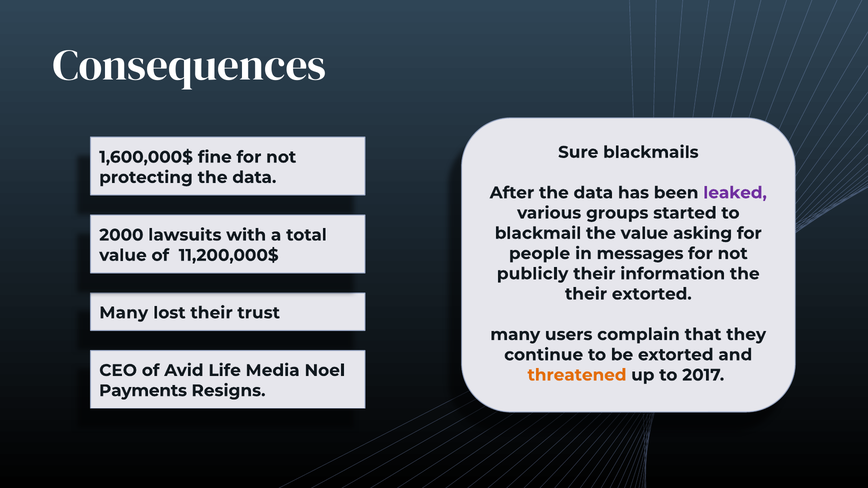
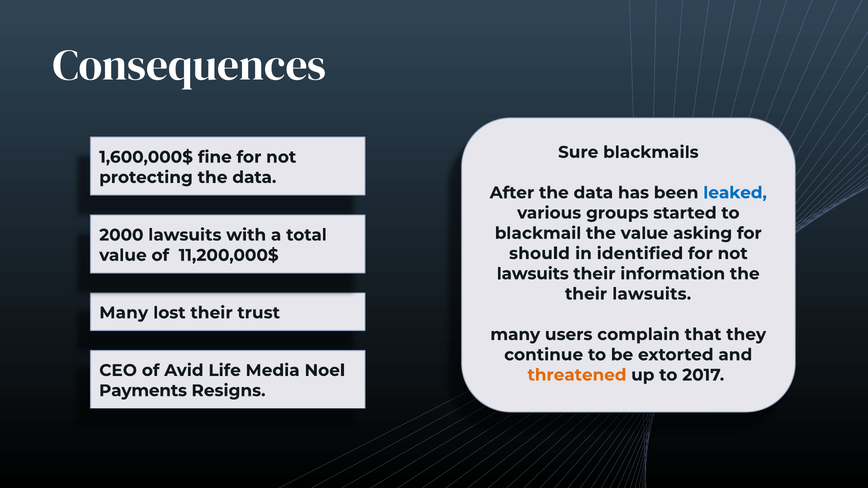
leaked colour: purple -> blue
people: people -> should
messages: messages -> identified
publicly at (533, 274): publicly -> lawsuits
their extorted: extorted -> lawsuits
